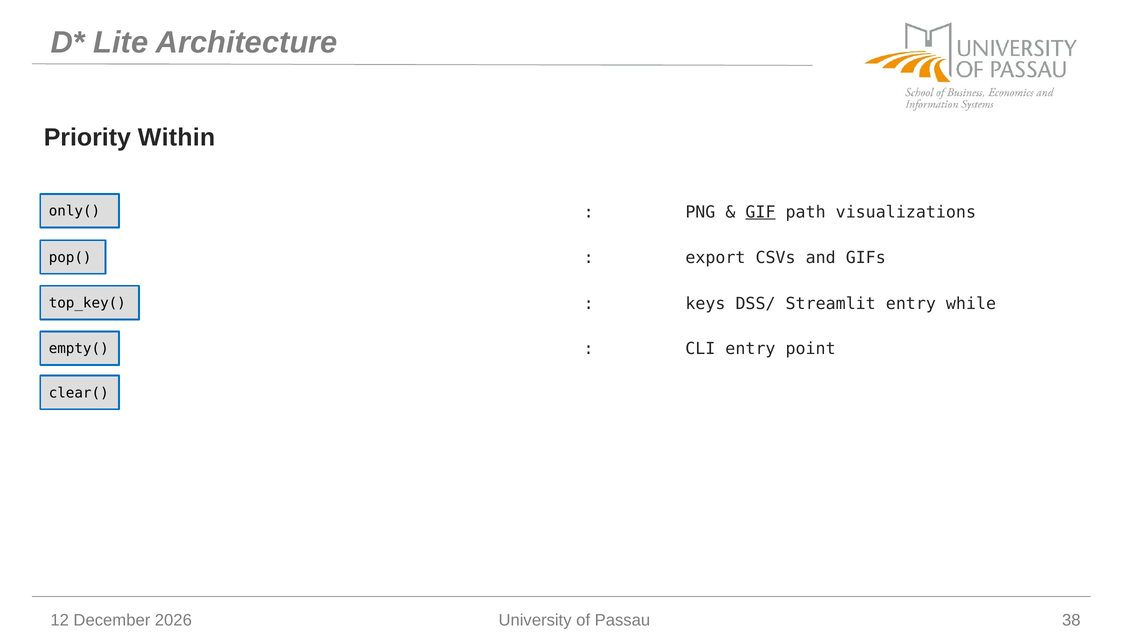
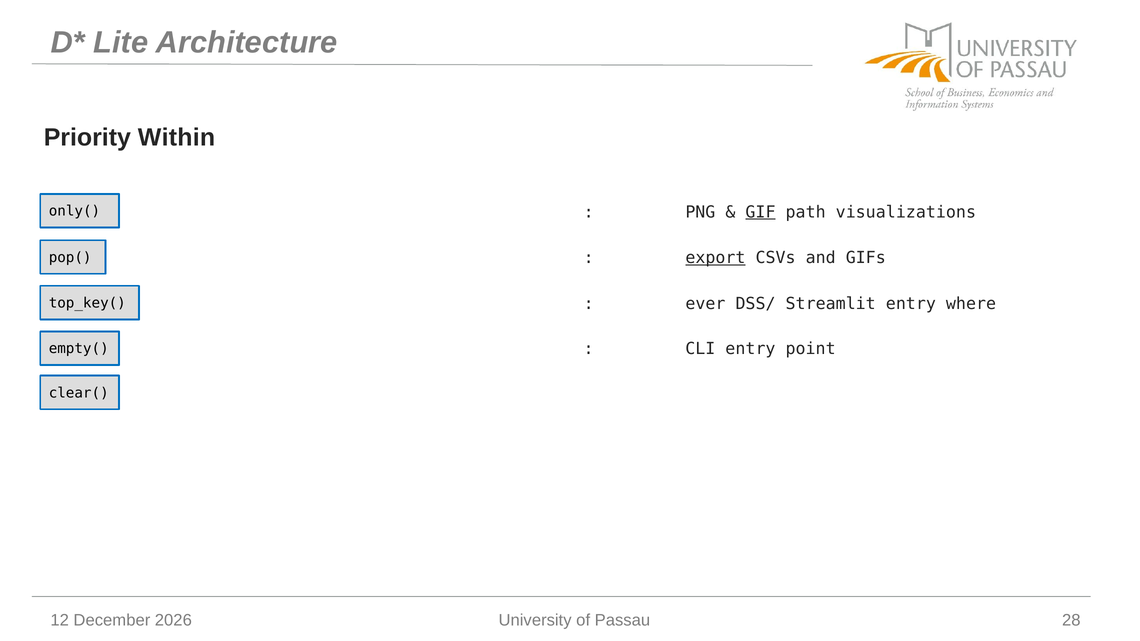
export underline: none -> present
keys: keys -> ever
while: while -> where
38: 38 -> 28
